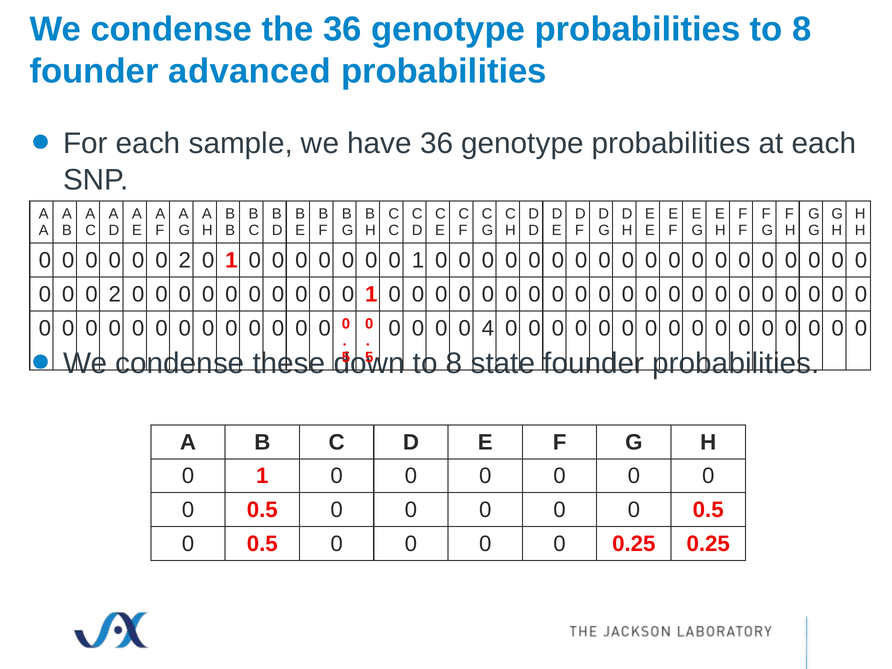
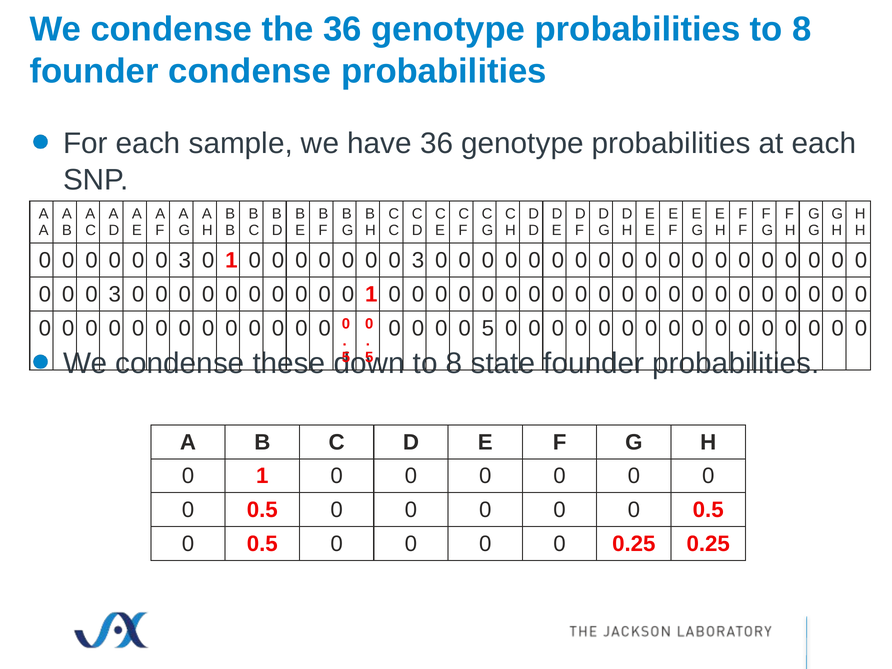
founder advanced: advanced -> condense
2 at (185, 260): 2 -> 3
1 at (418, 260): 1 -> 3
2 at (115, 294): 2 -> 3
0 4: 4 -> 5
